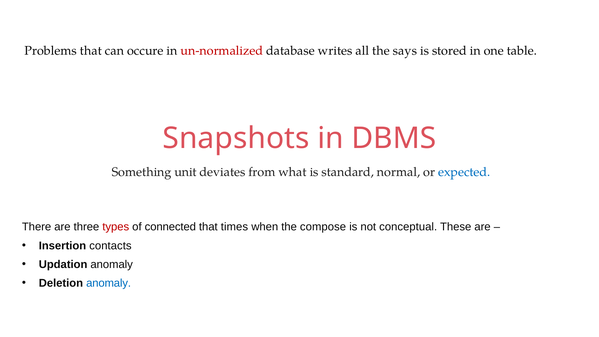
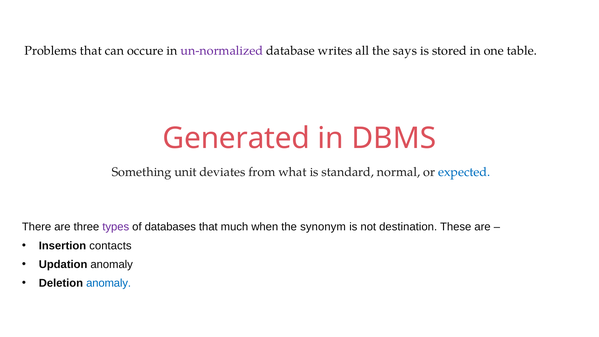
un-normalized colour: red -> purple
Snapshots: Snapshots -> Generated
types colour: red -> purple
connected: connected -> databases
times: times -> much
compose: compose -> synonym
conceptual: conceptual -> destination
